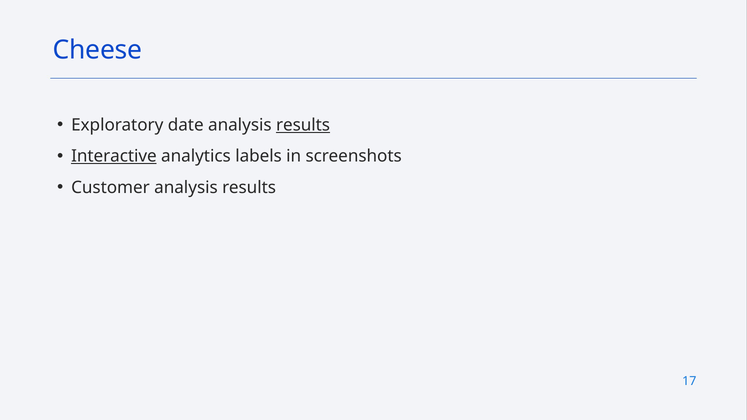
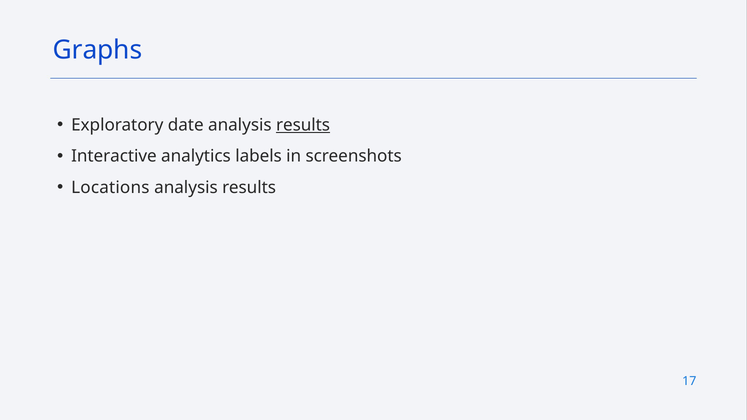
Cheese: Cheese -> Graphs
Interactive underline: present -> none
Customer: Customer -> Locations
